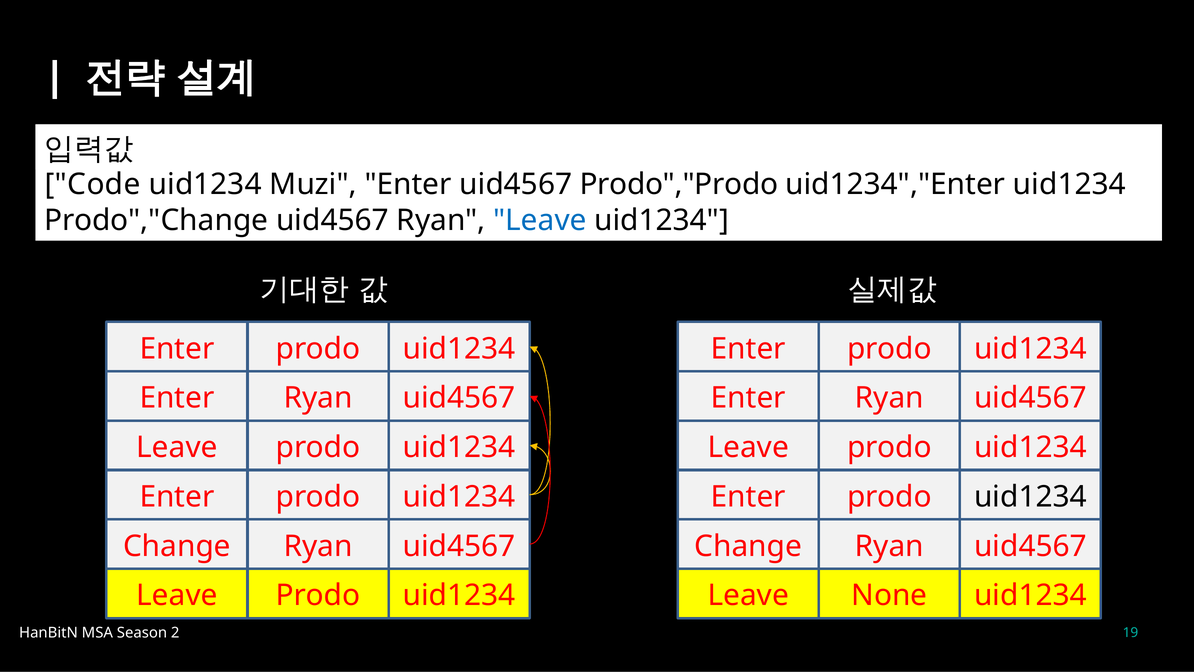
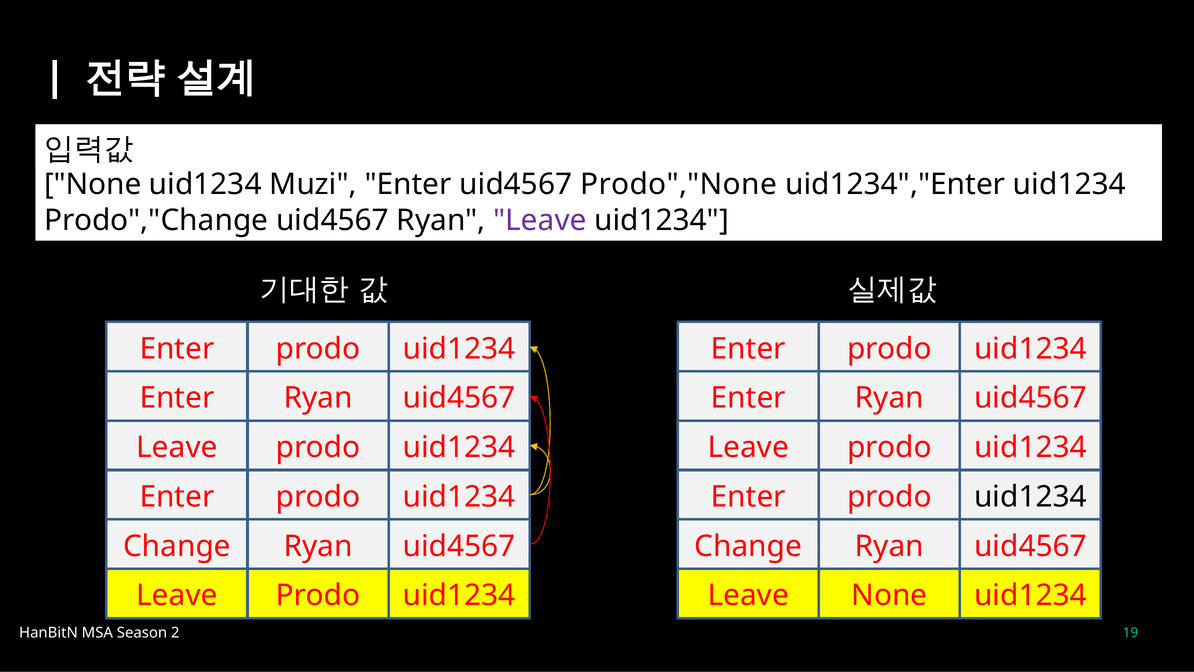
Code at (93, 185): Code -> None
Prodo","Prodo: Prodo","Prodo -> Prodo","None
Leave at (540, 220) colour: blue -> purple
